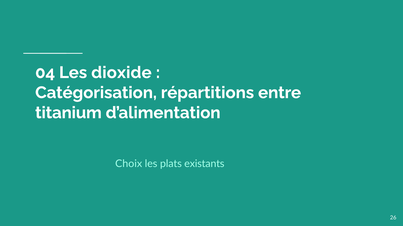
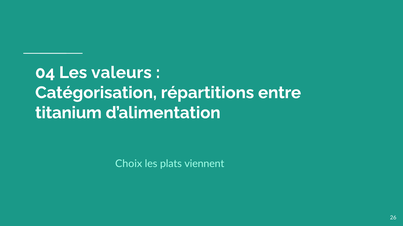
dioxide: dioxide -> valeurs
existants: existants -> viennent
